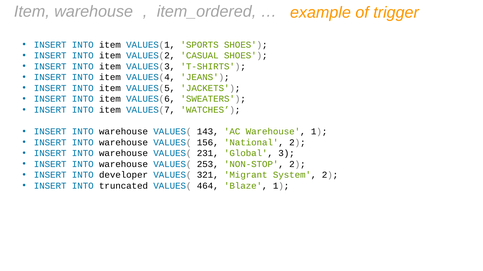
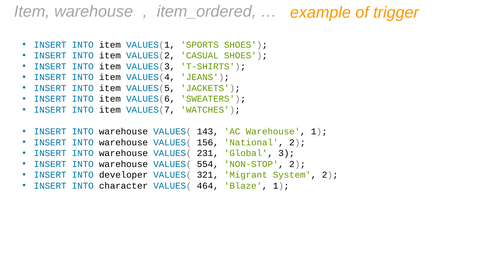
253: 253 -> 554
truncated: truncated -> character
